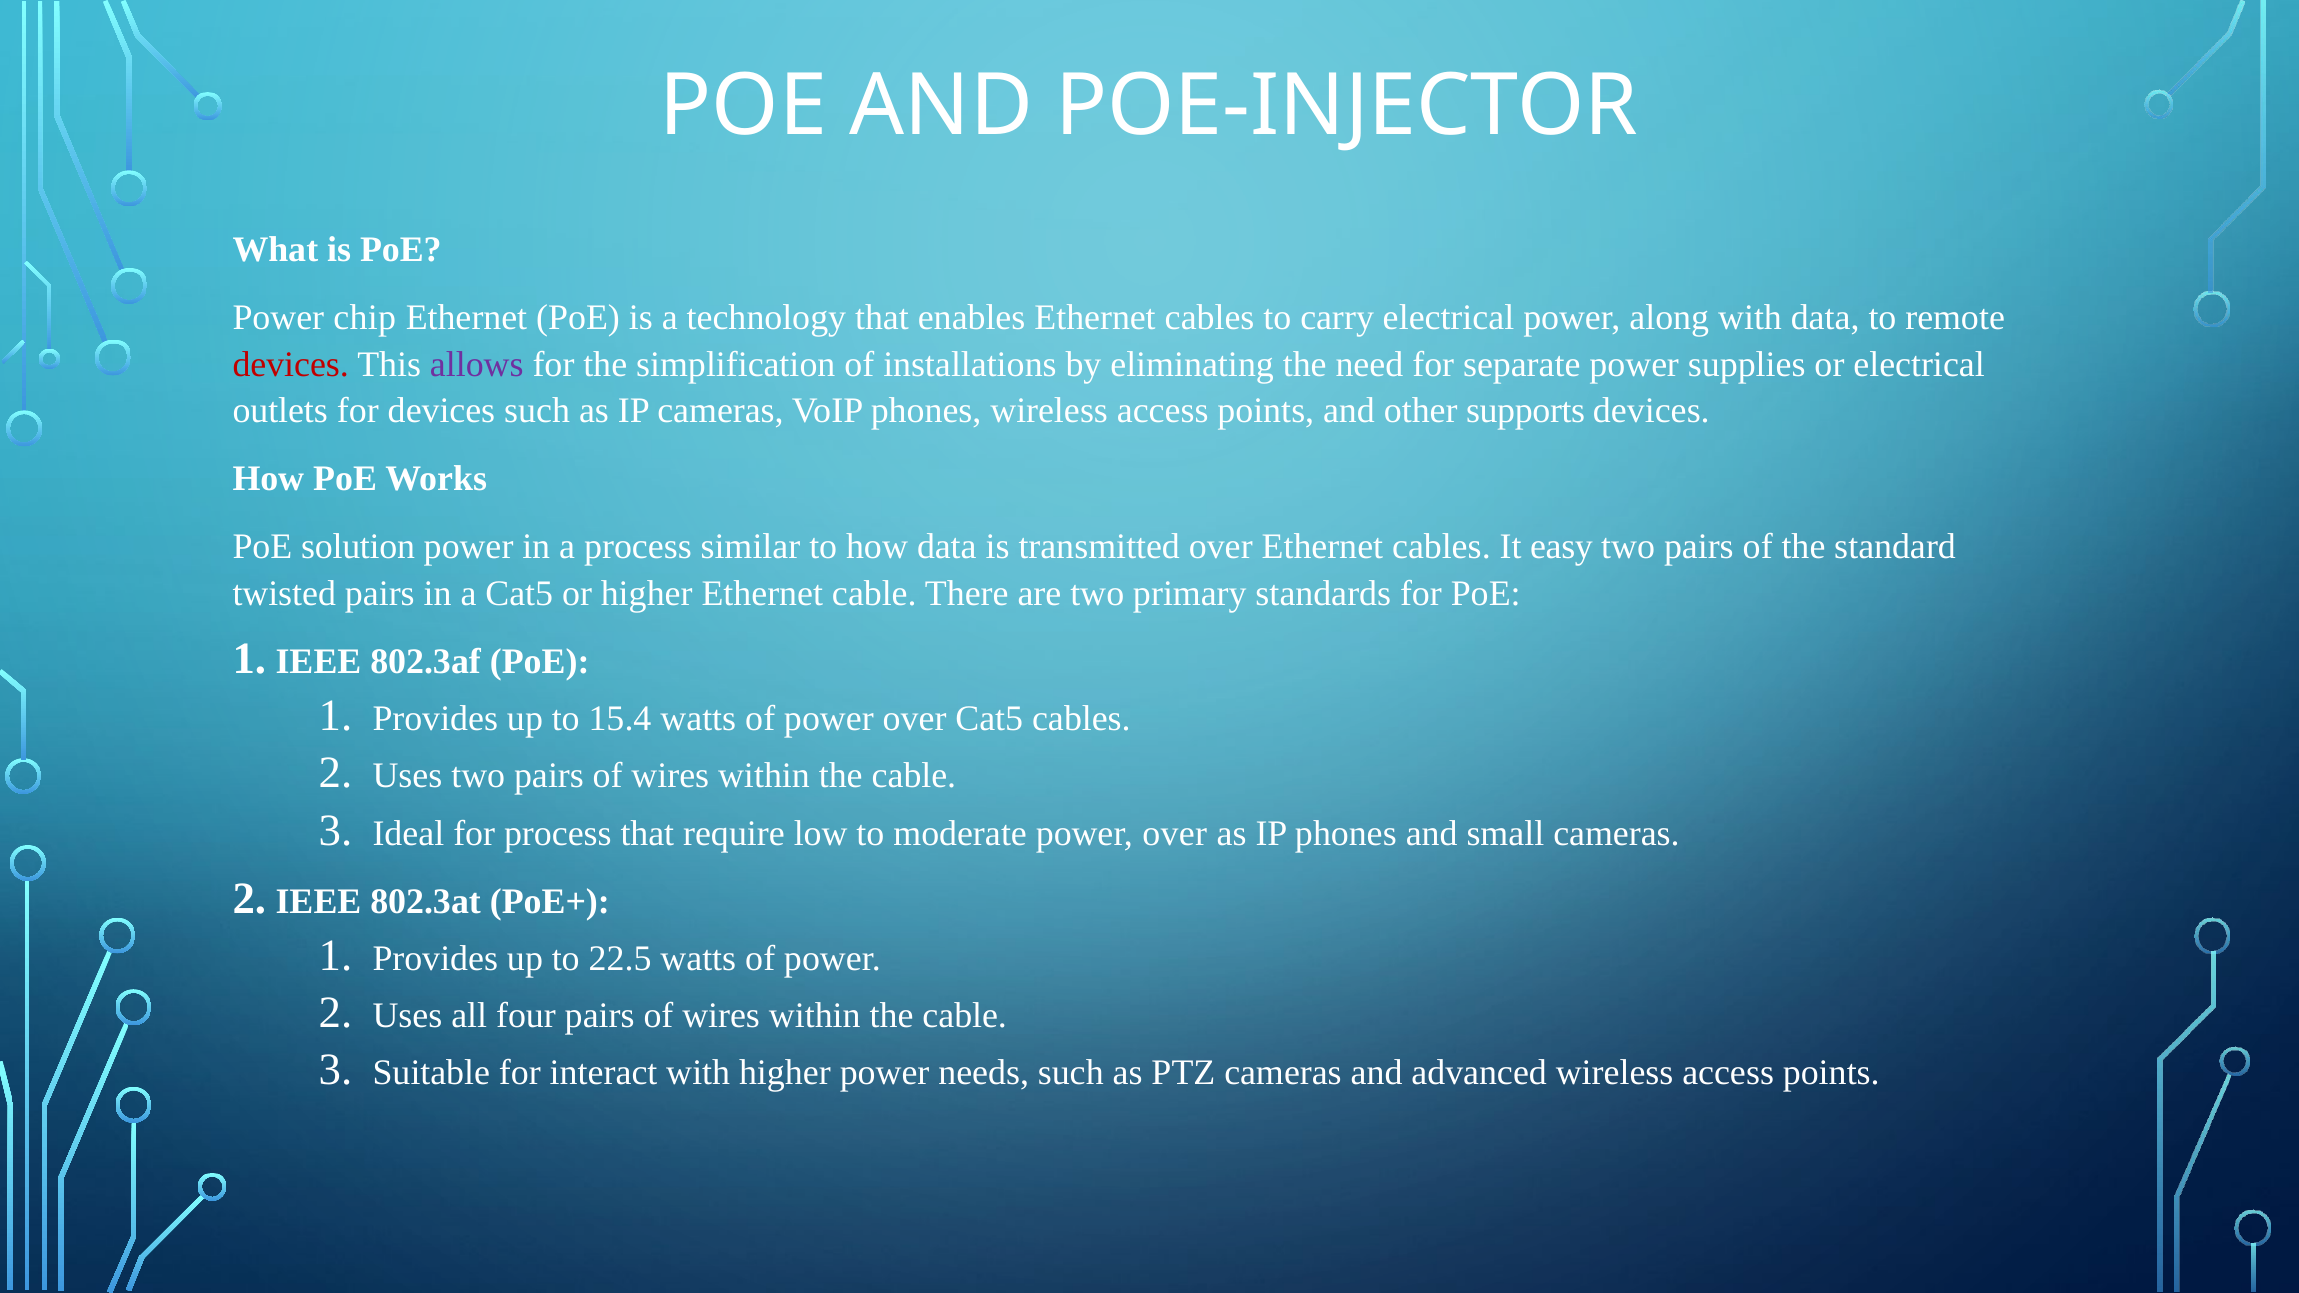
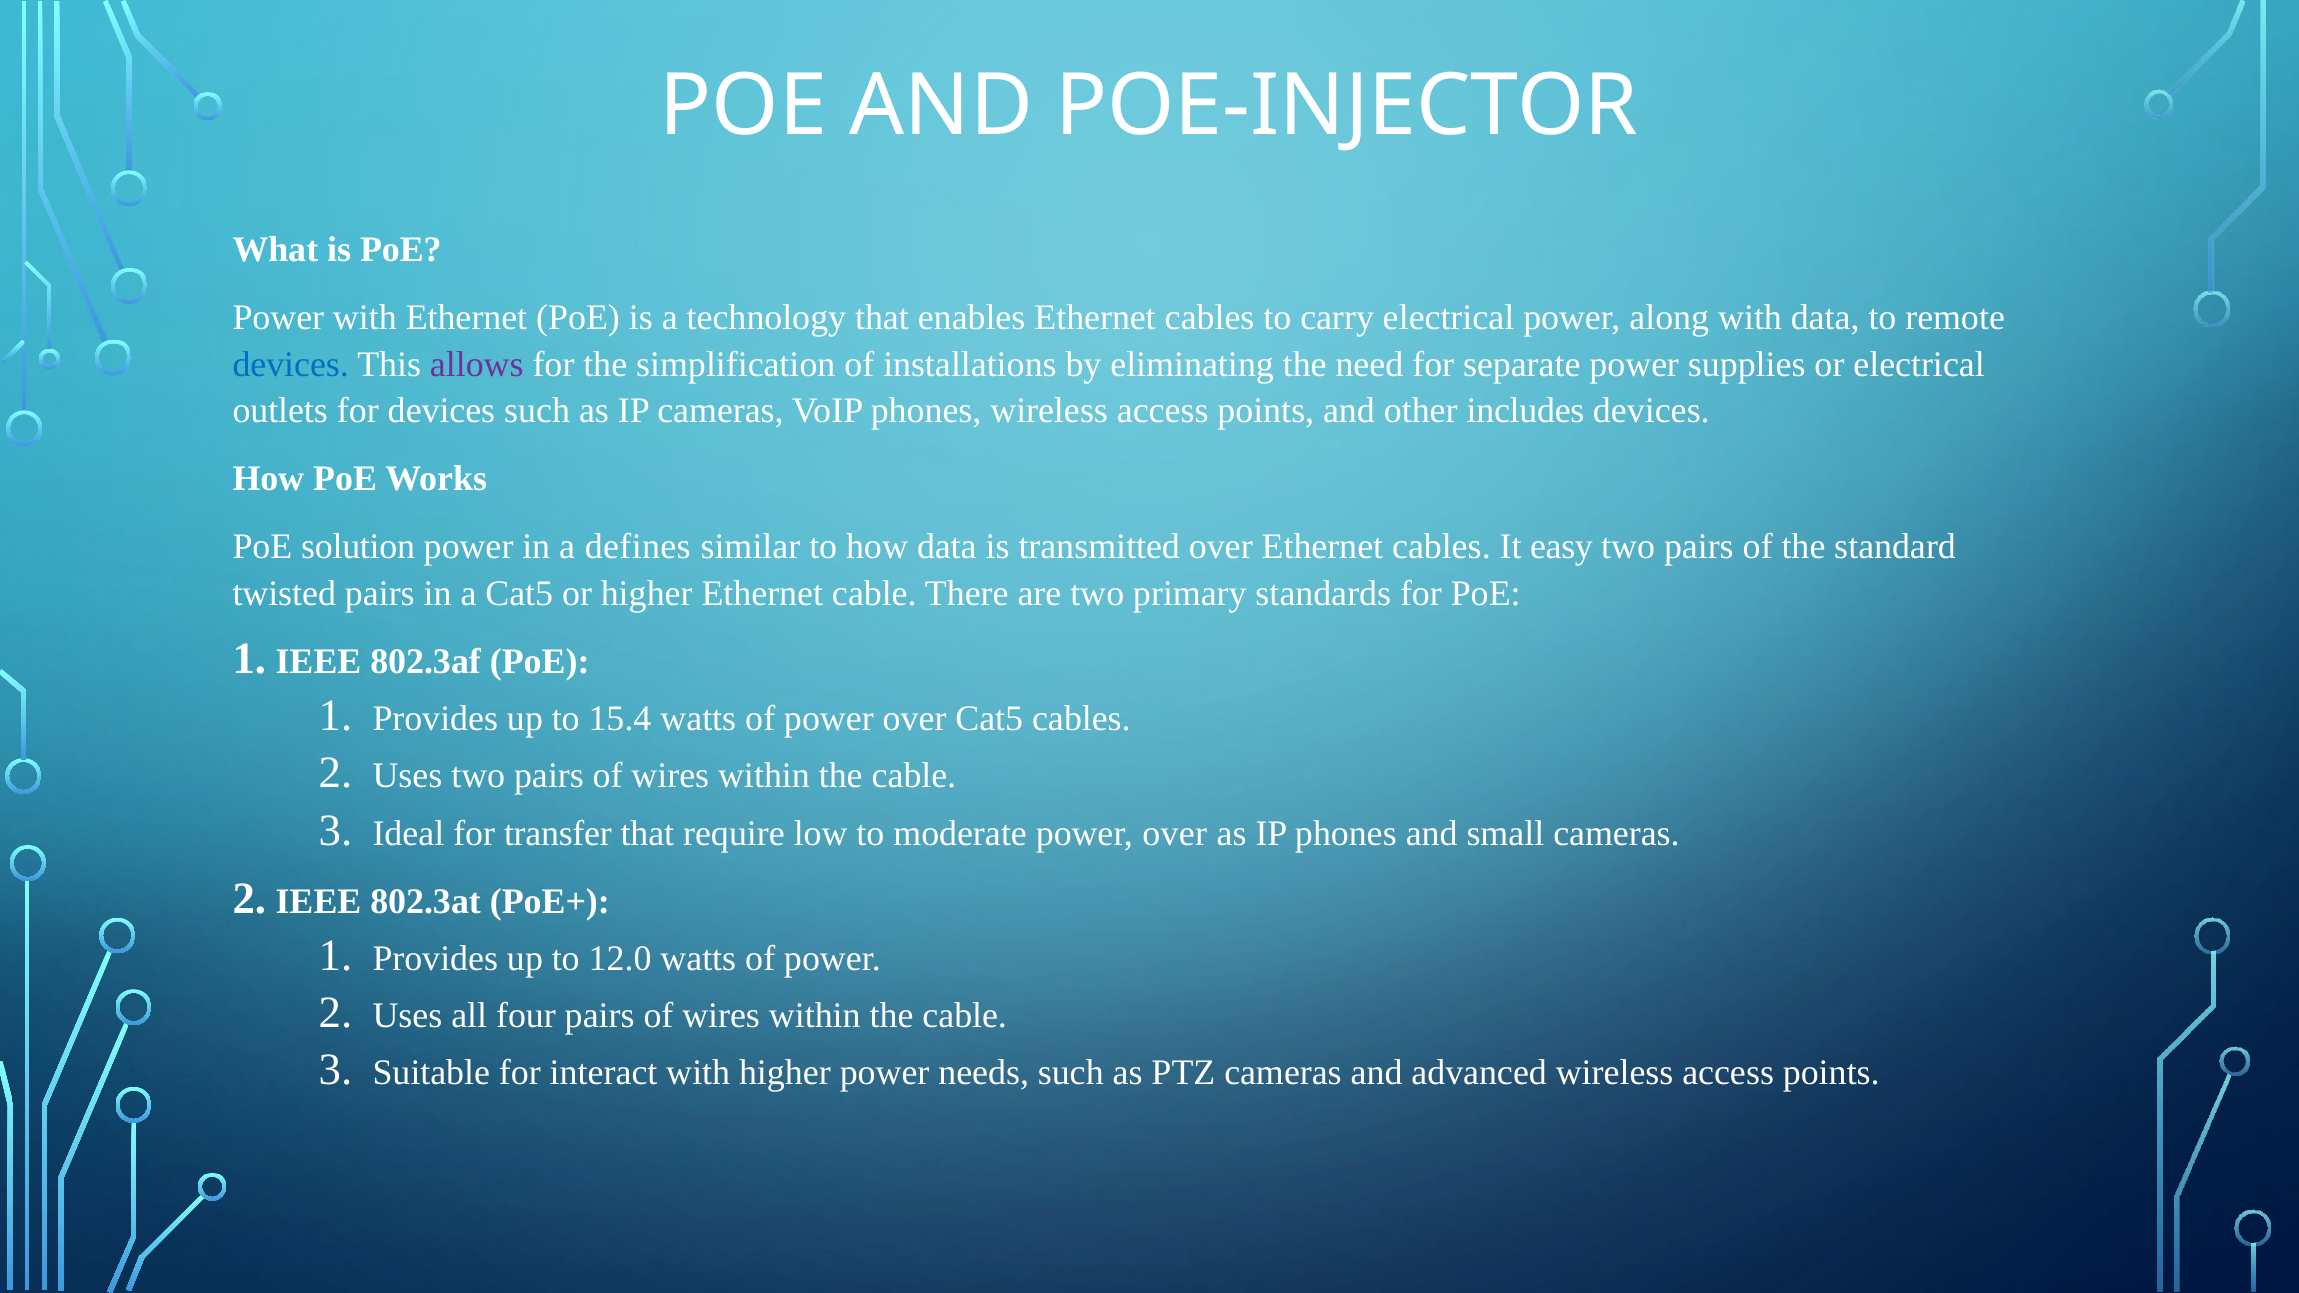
Power chip: chip -> with
devices at (291, 365) colour: red -> blue
supports: supports -> includes
a process: process -> defines
for process: process -> transfer
22.5: 22.5 -> 12.0
